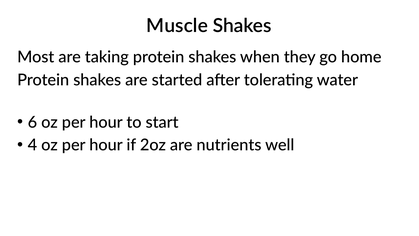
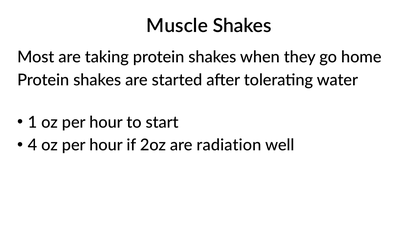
6: 6 -> 1
nutrients: nutrients -> radiation
